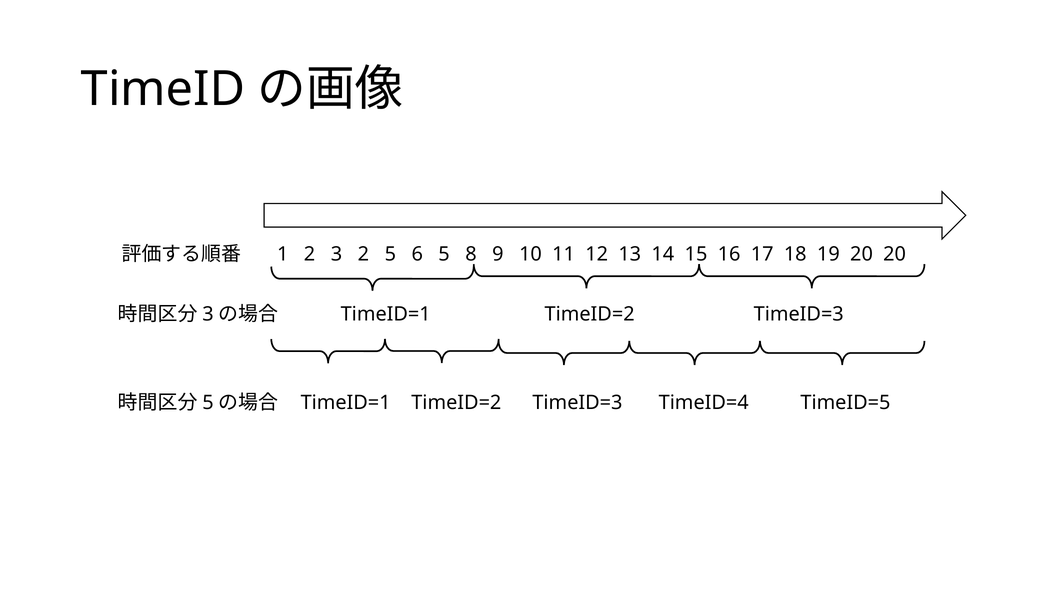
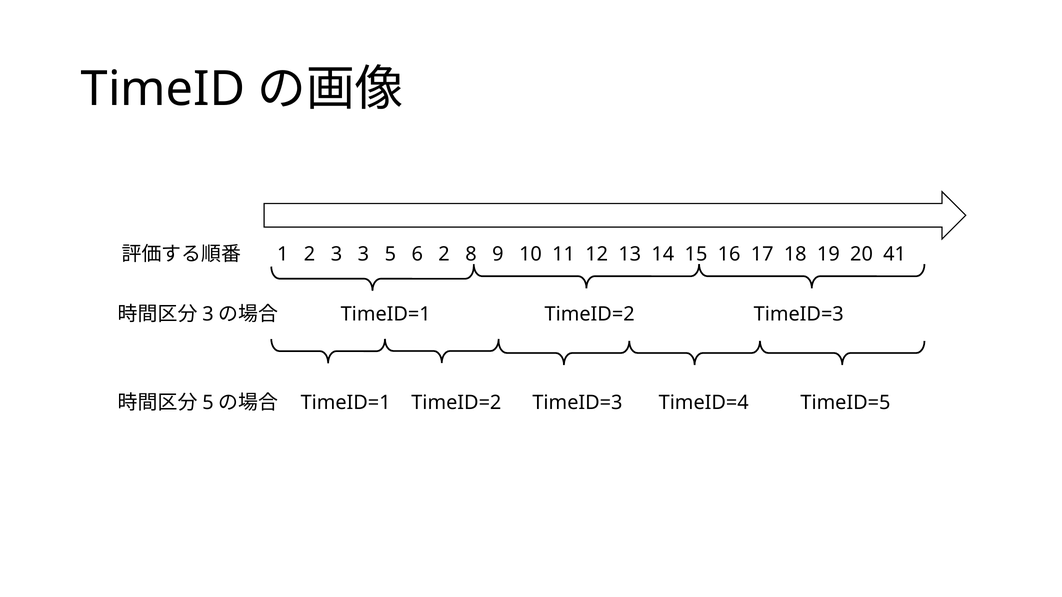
3 2: 2 -> 3
6 5: 5 -> 2
20 20: 20 -> 41
